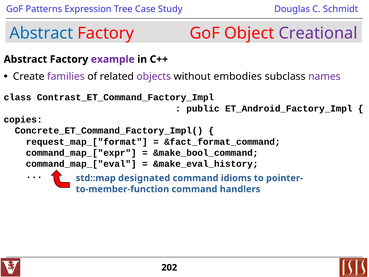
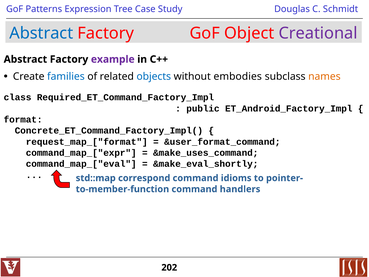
families colour: purple -> blue
objects colour: purple -> blue
names colour: purple -> orange
Contrast_ET_Command_Factory_Impl: Contrast_ET_Command_Factory_Impl -> Required_ET_Command_Factory_Impl
copies: copies -> format
&fact_format_command: &fact_format_command -> &user_format_command
&make_bool_command: &make_bool_command -> &make_uses_command
&make_eval_history: &make_eval_history -> &make_eval_shortly
designated: designated -> correspond
